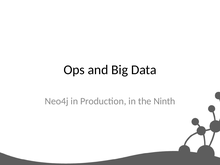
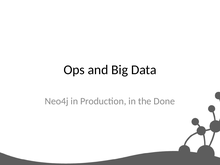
Ninth: Ninth -> Done
